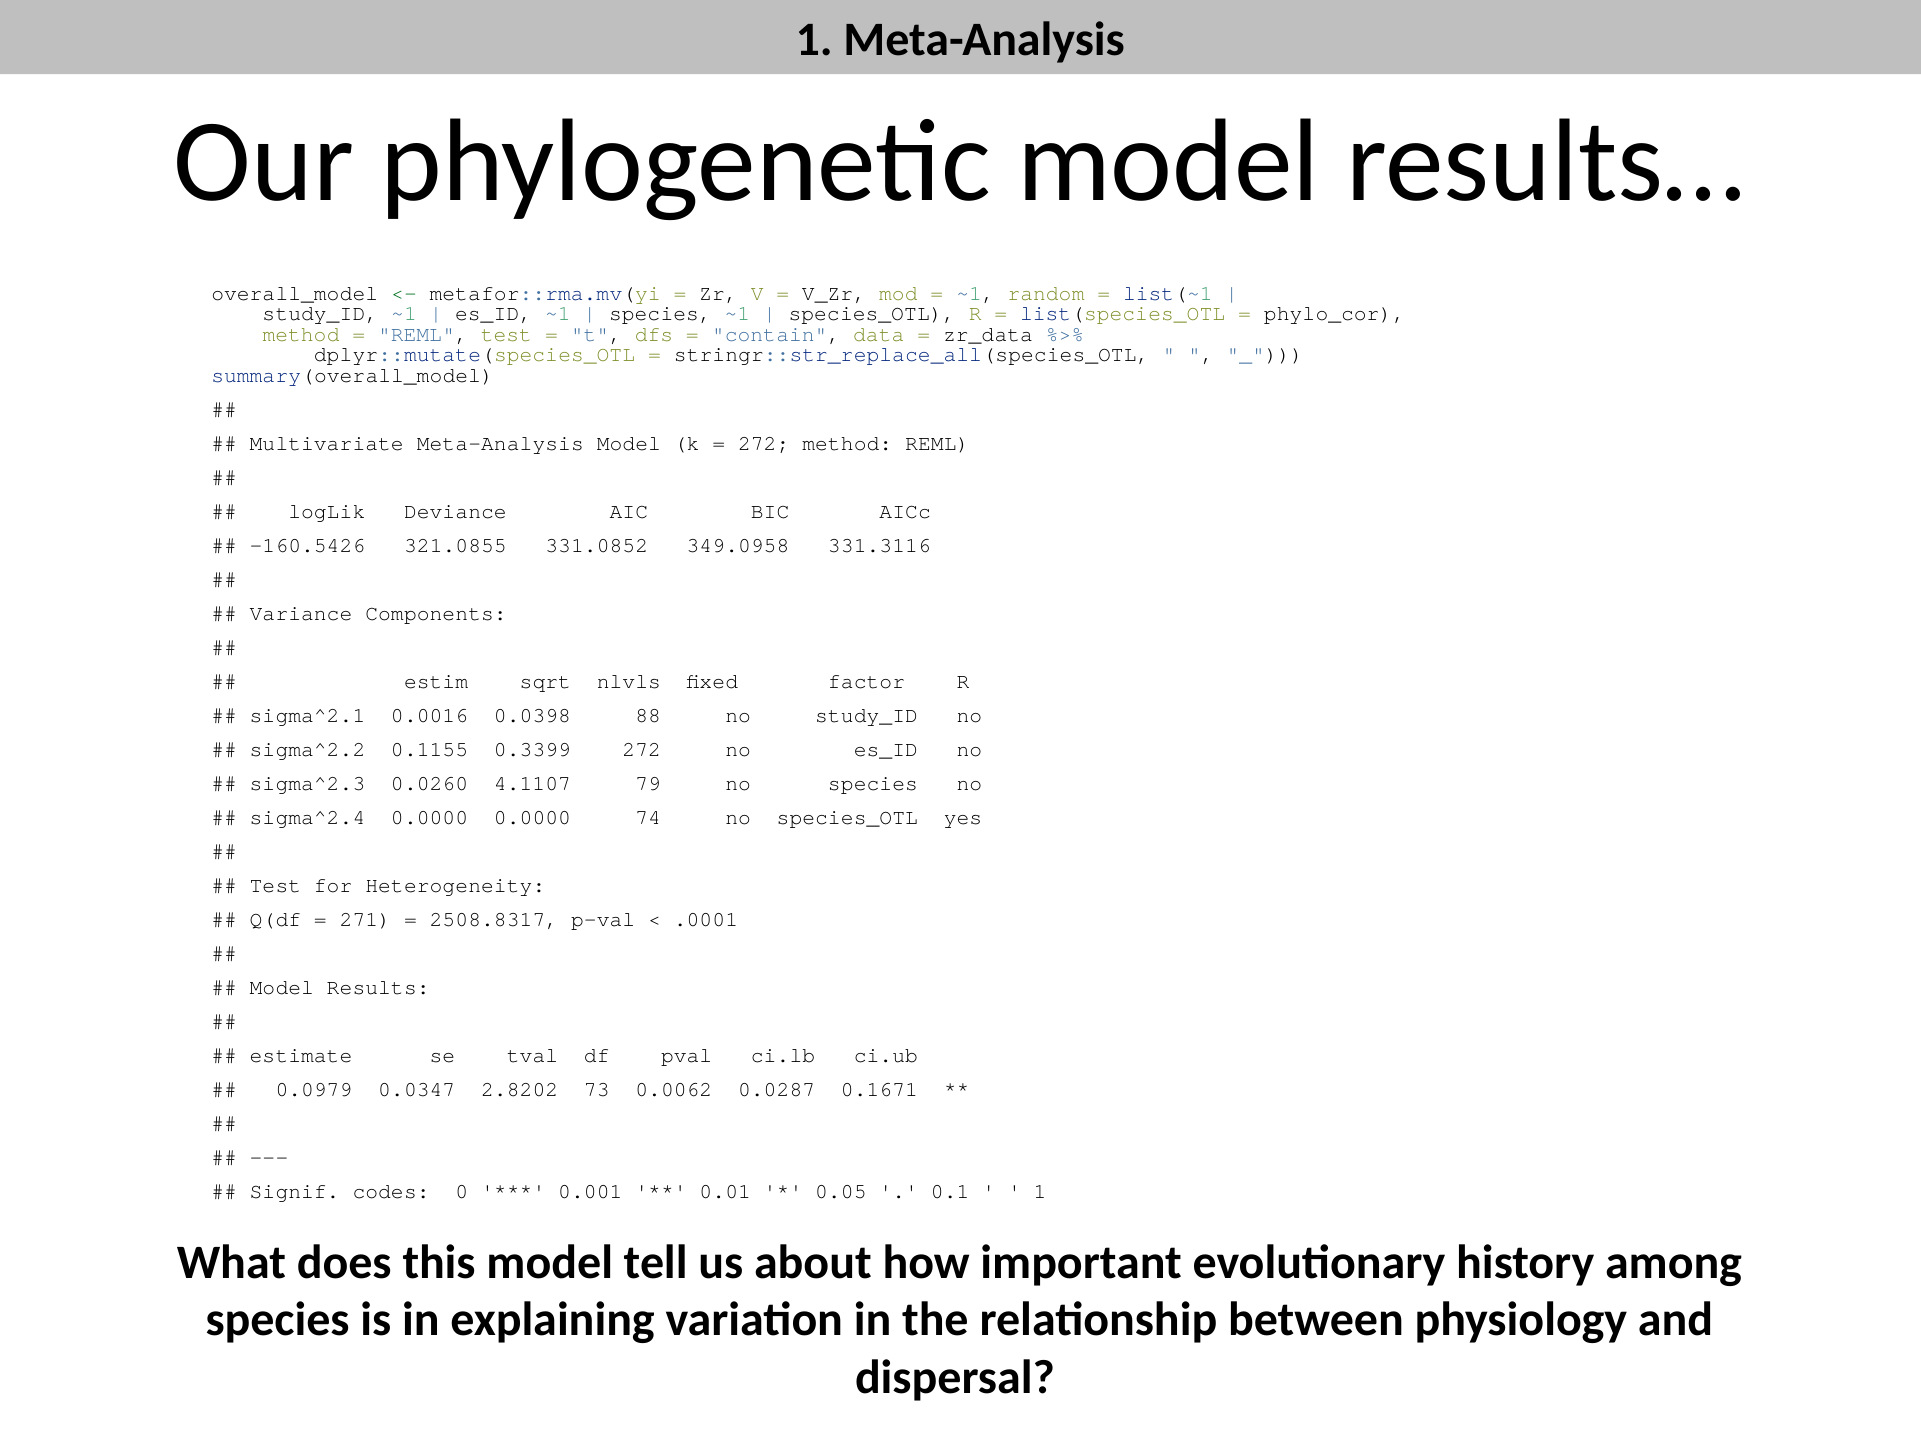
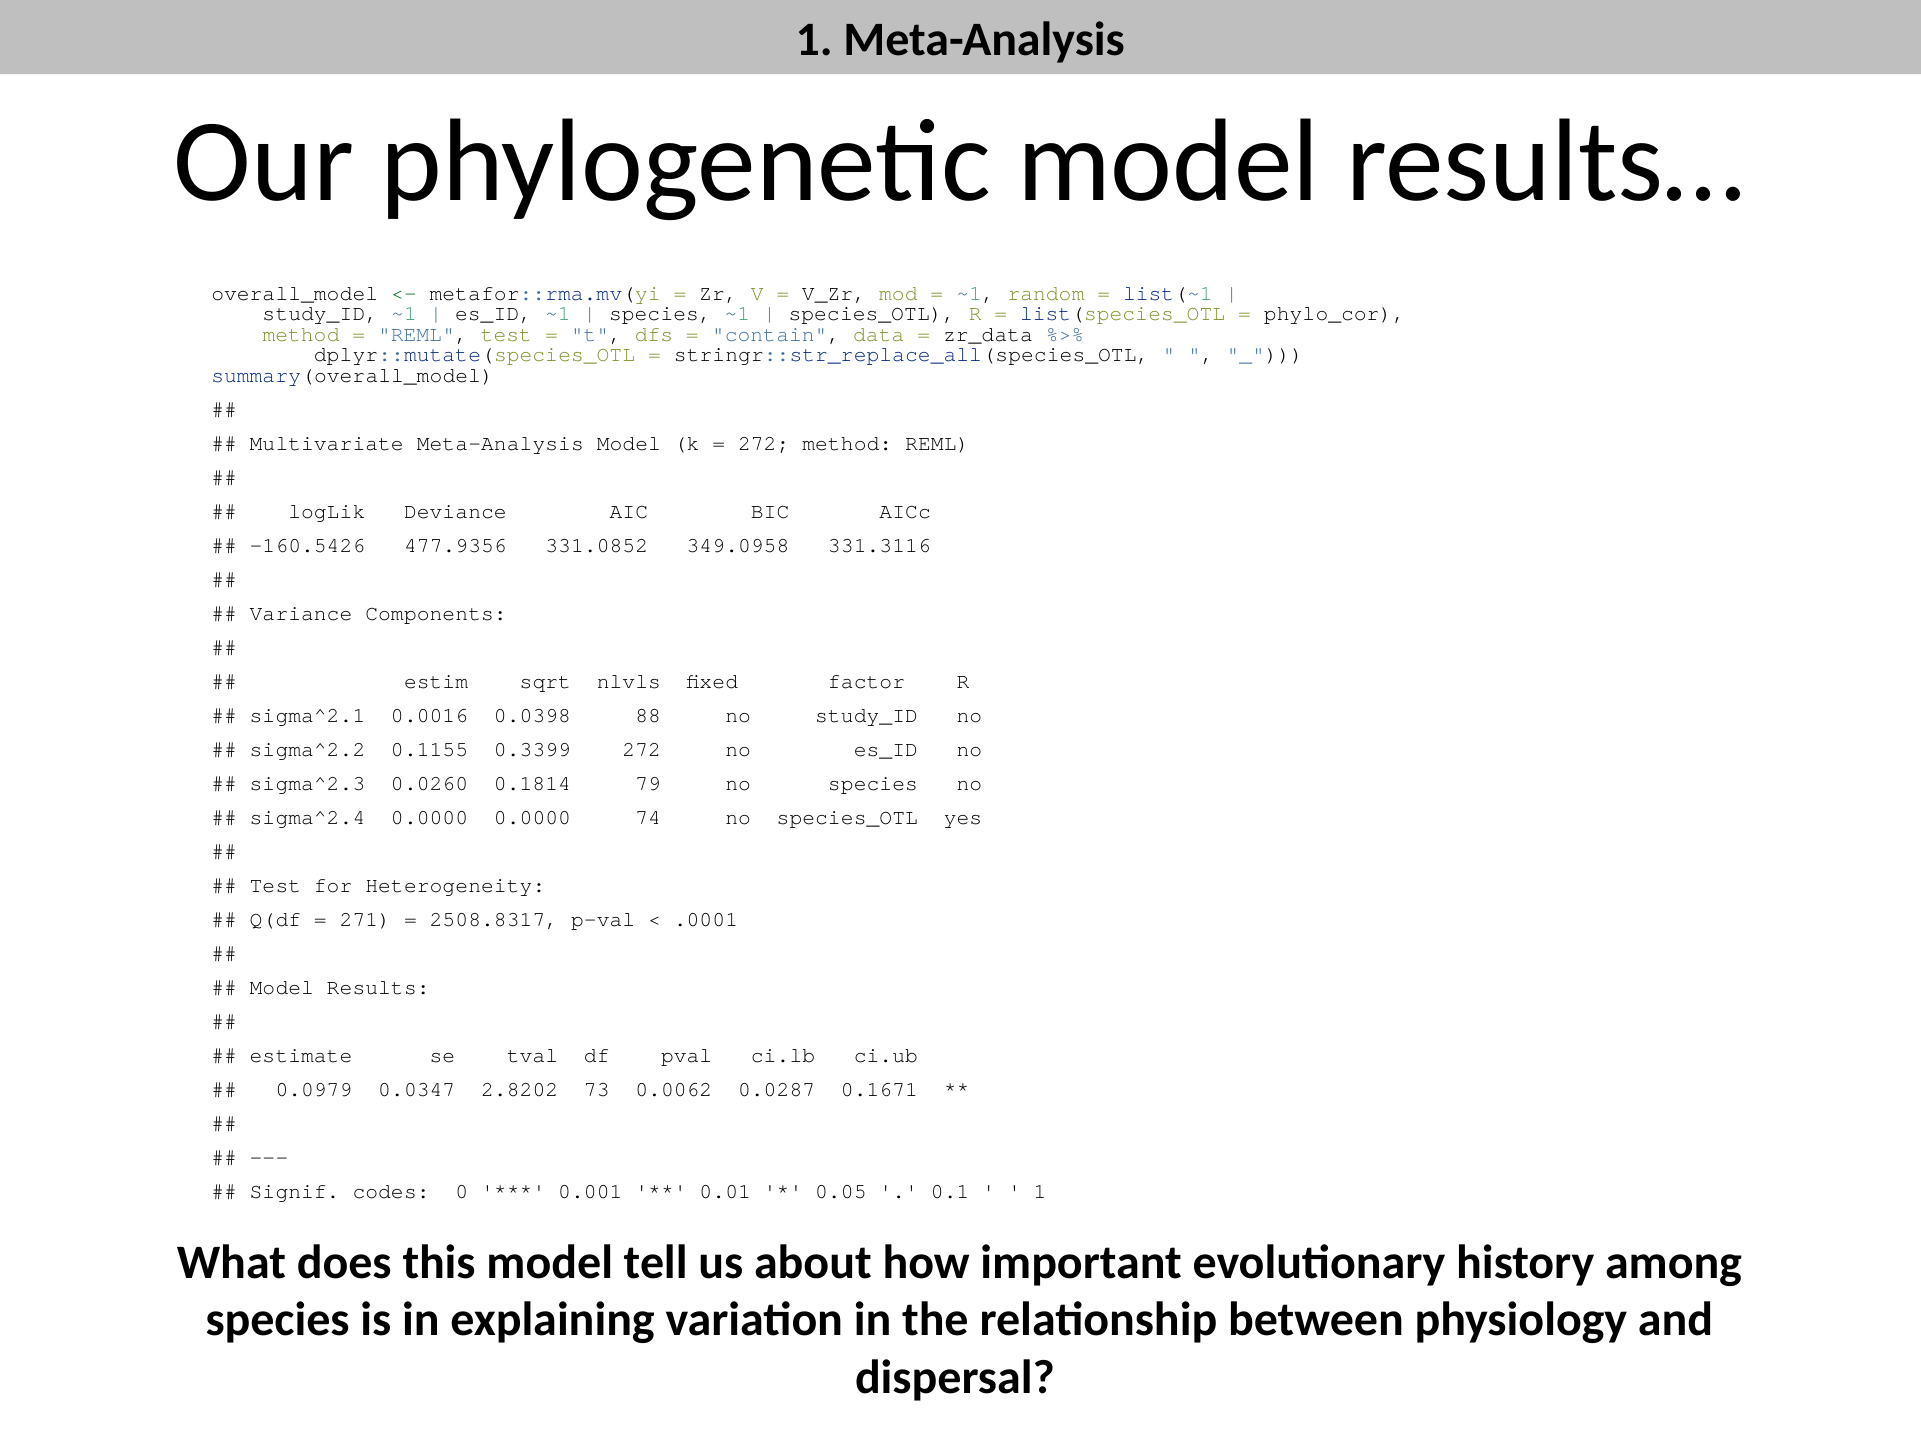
321.0855: 321.0855 -> 477.9356
4.1107: 4.1107 -> 0.1814
